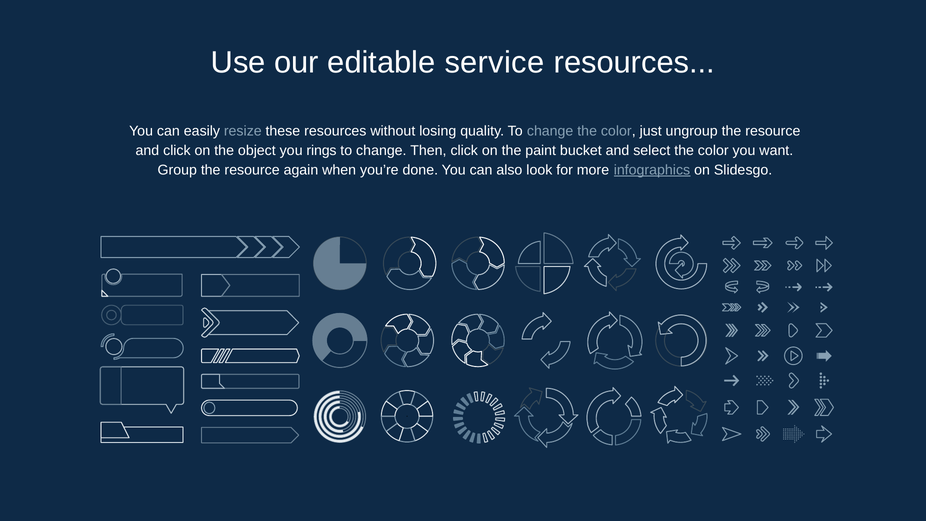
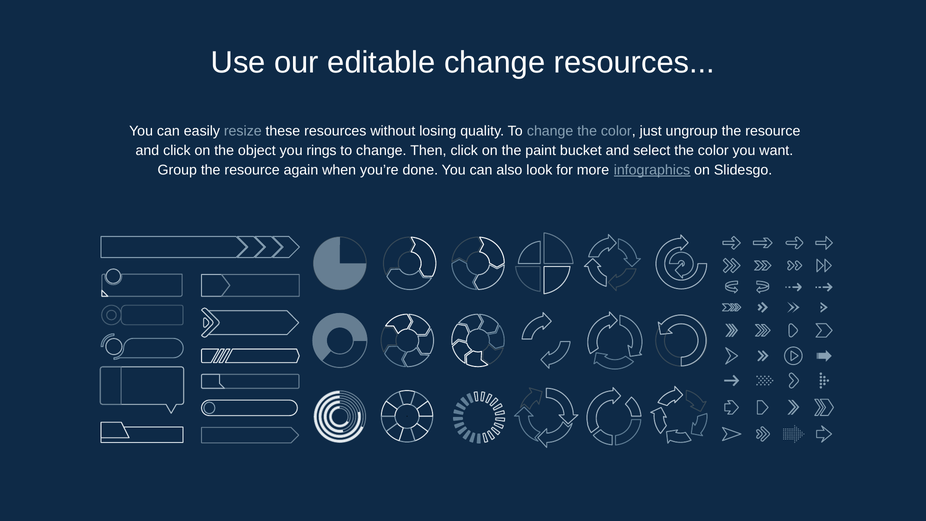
editable service: service -> change
